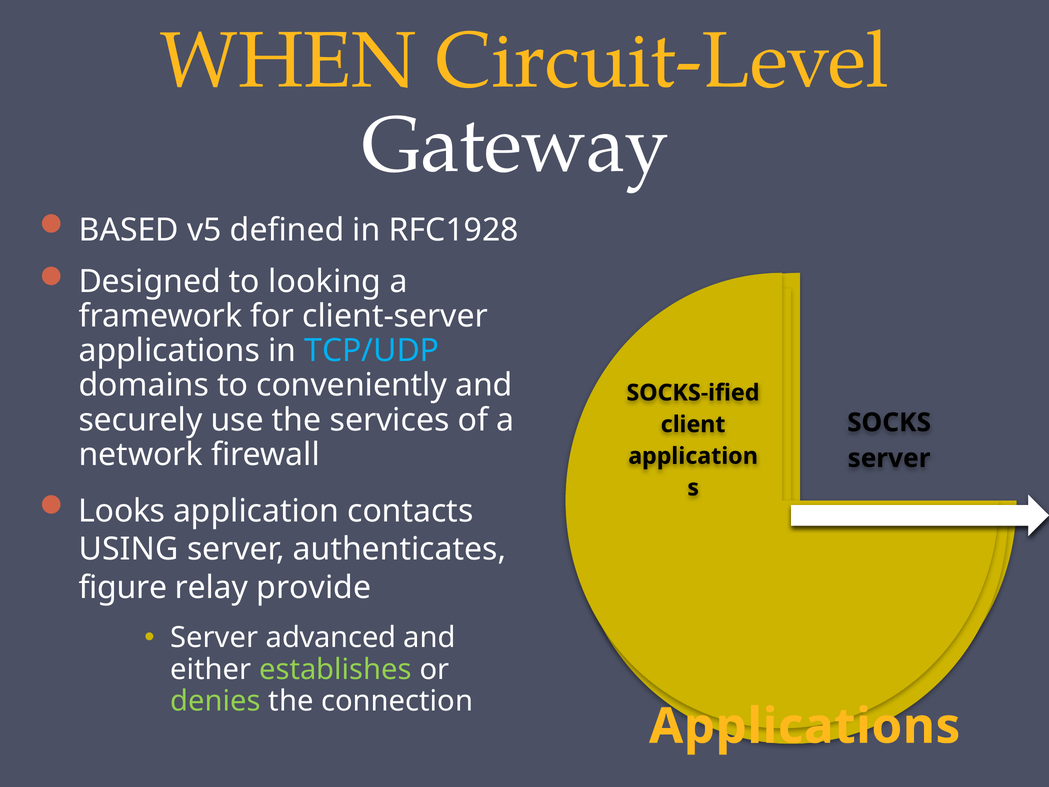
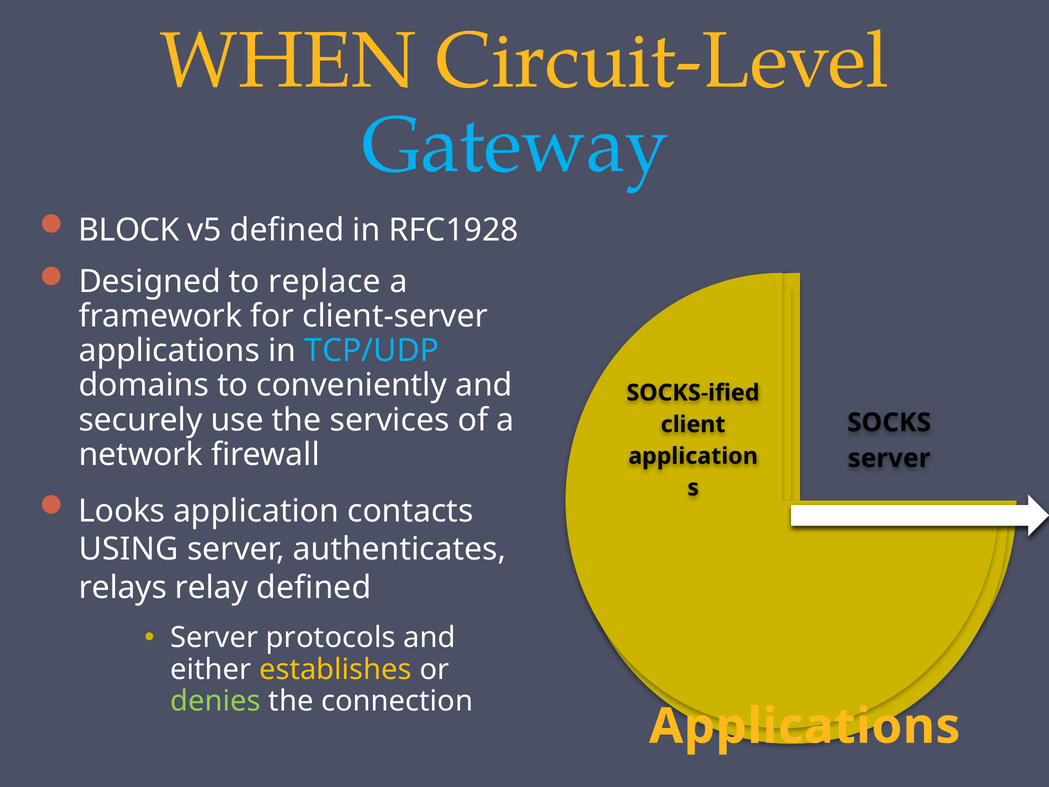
Gateway colour: white -> light blue
BASED: BASED -> BLOCK
looking: looking -> replace
figure: figure -> relays
relay provide: provide -> defined
advanced: advanced -> protocols
establishes colour: light green -> yellow
